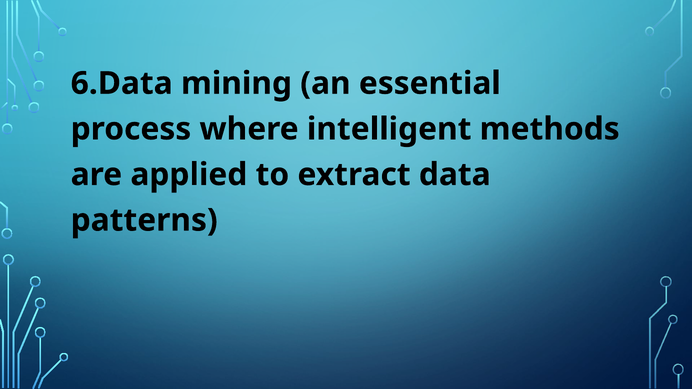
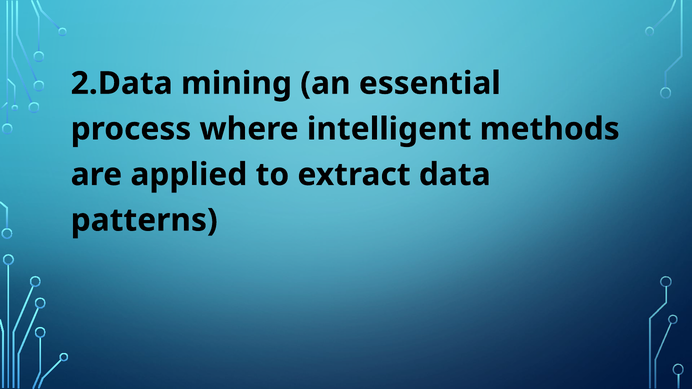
6.Data: 6.Data -> 2.Data
